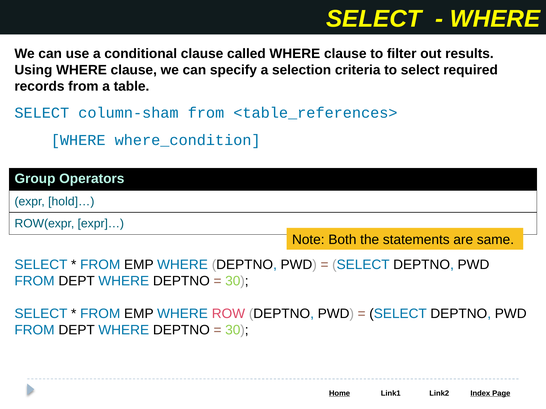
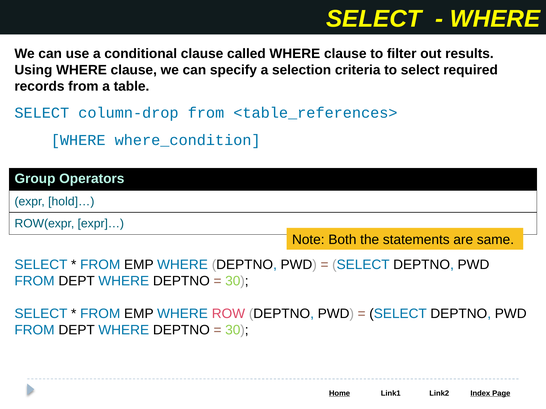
column-sham: column-sham -> column-drop
